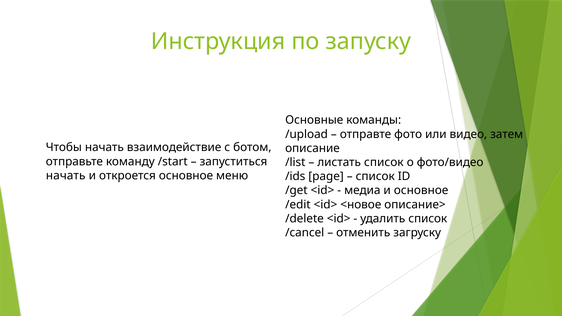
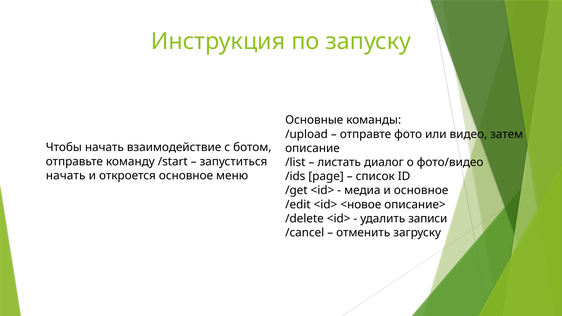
листать список: список -> диалог
удалить список: список -> записи
